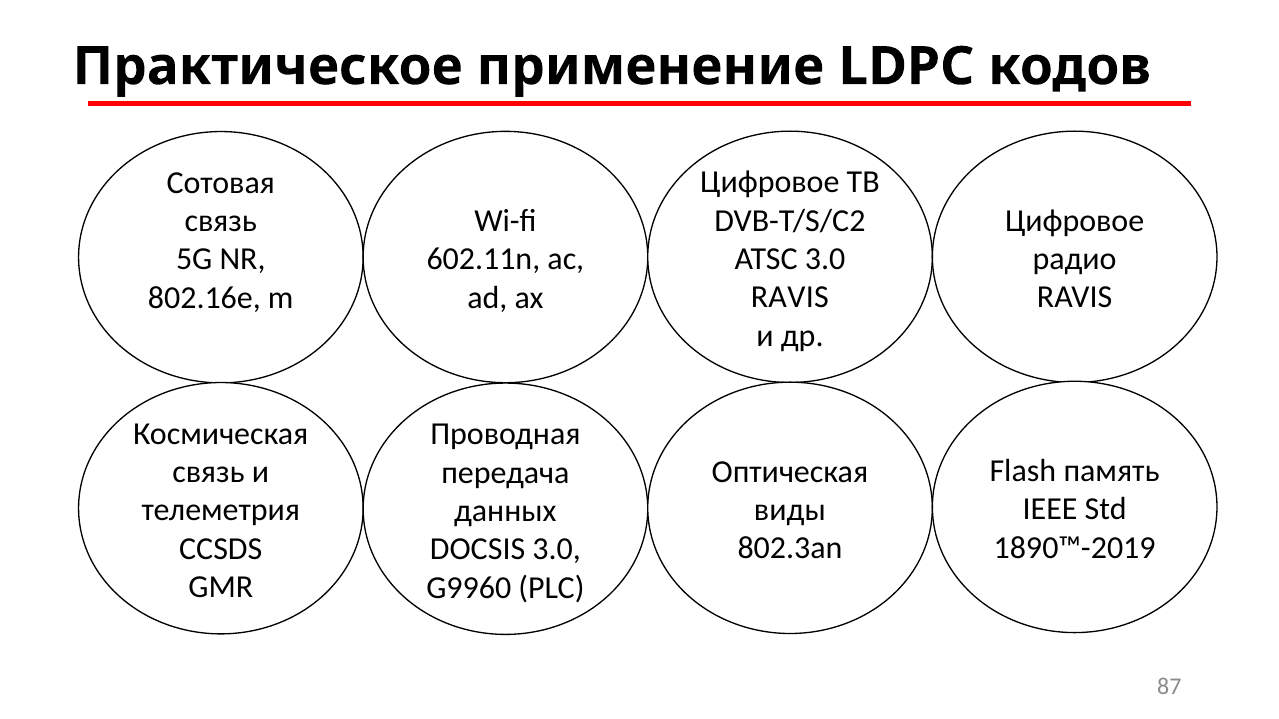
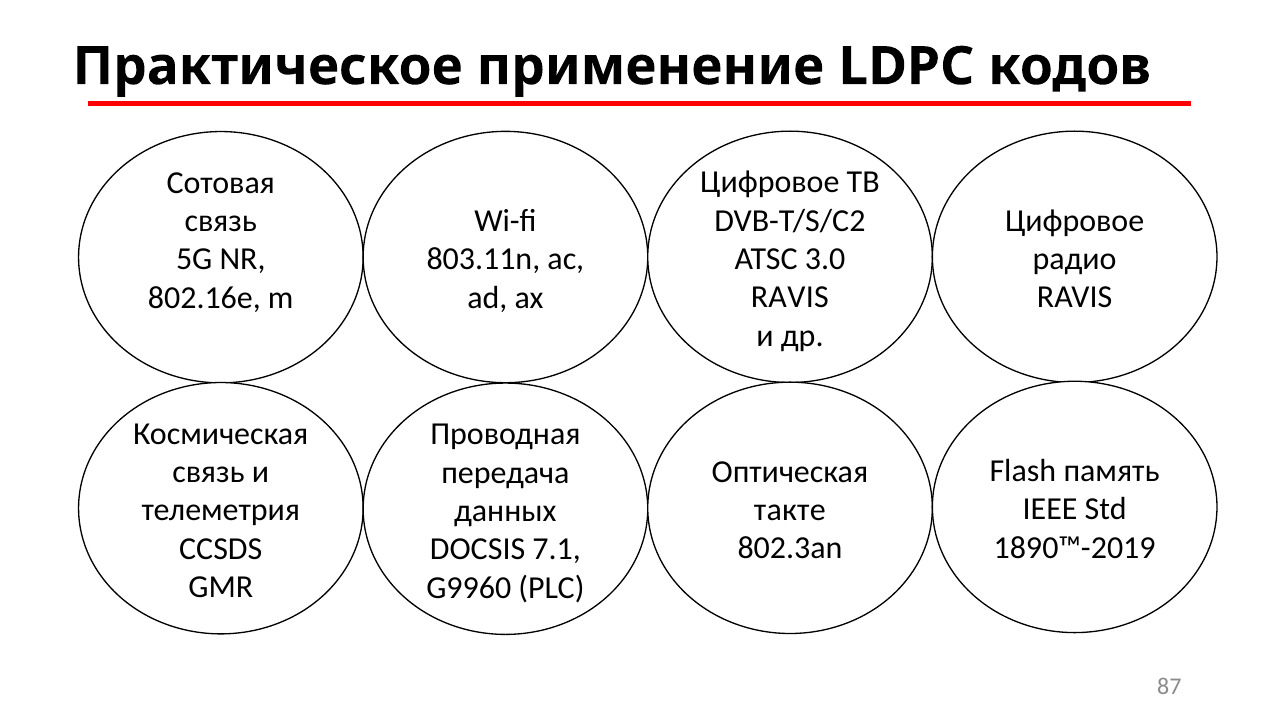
602.11n: 602.11n -> 803.11n
виды: виды -> такте
DOCSIS 3.0: 3.0 -> 7.1
